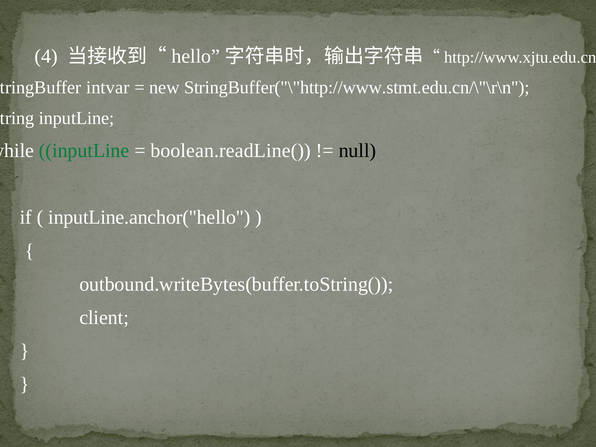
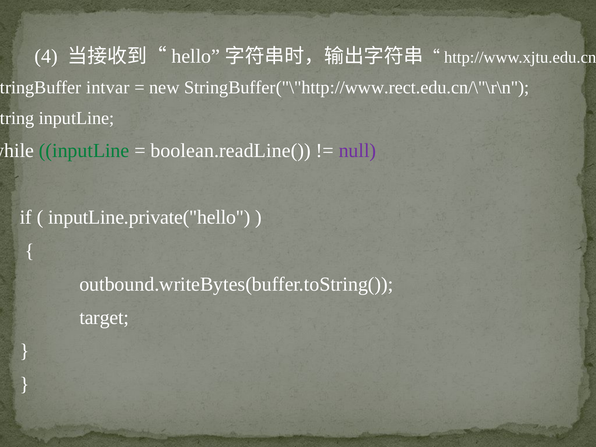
StringBuffer("\"http://www.stmt.edu.cn/\"\r\n: StringBuffer("\"http://www.stmt.edu.cn/\"\r\n -> StringBuffer("\"http://www.rect.edu.cn/\"\r\n
null colour: black -> purple
inputLine.anchor("hello: inputLine.anchor("hello -> inputLine.private("hello
client: client -> target
